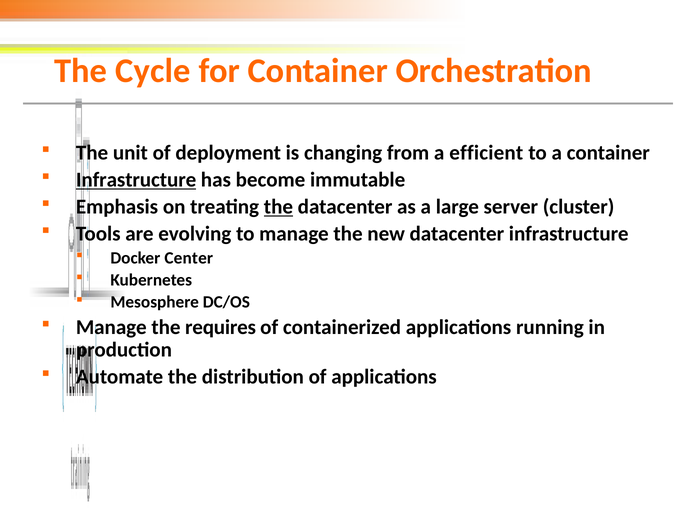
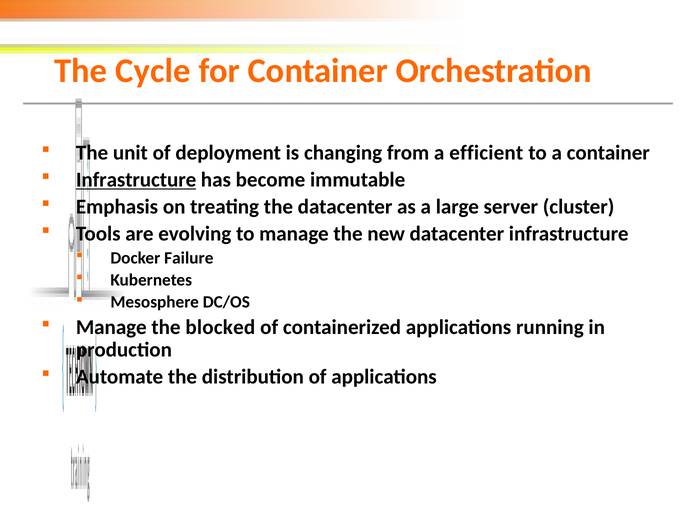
the at (278, 207) underline: present -> none
Center: Center -> Failure
requires: requires -> blocked
